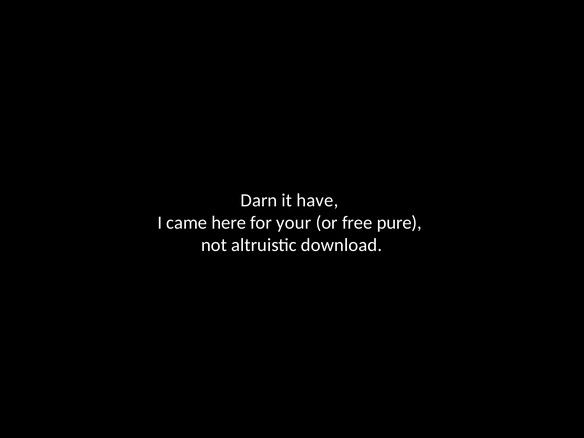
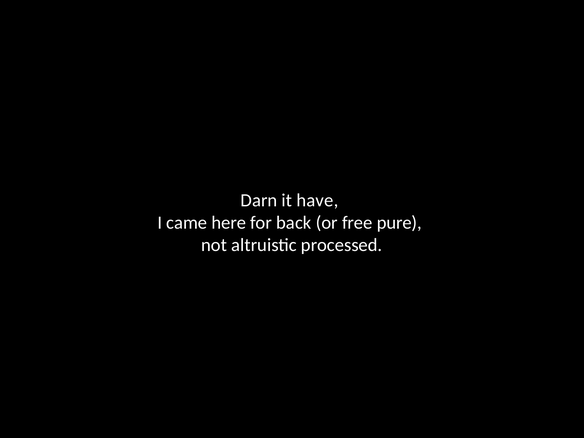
your: your -> back
download: download -> processed
